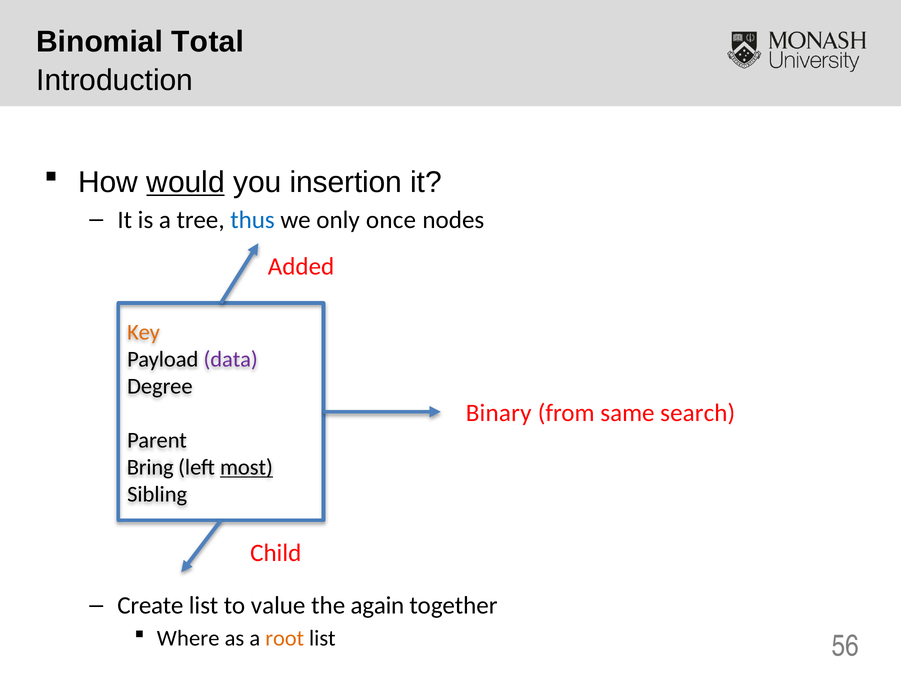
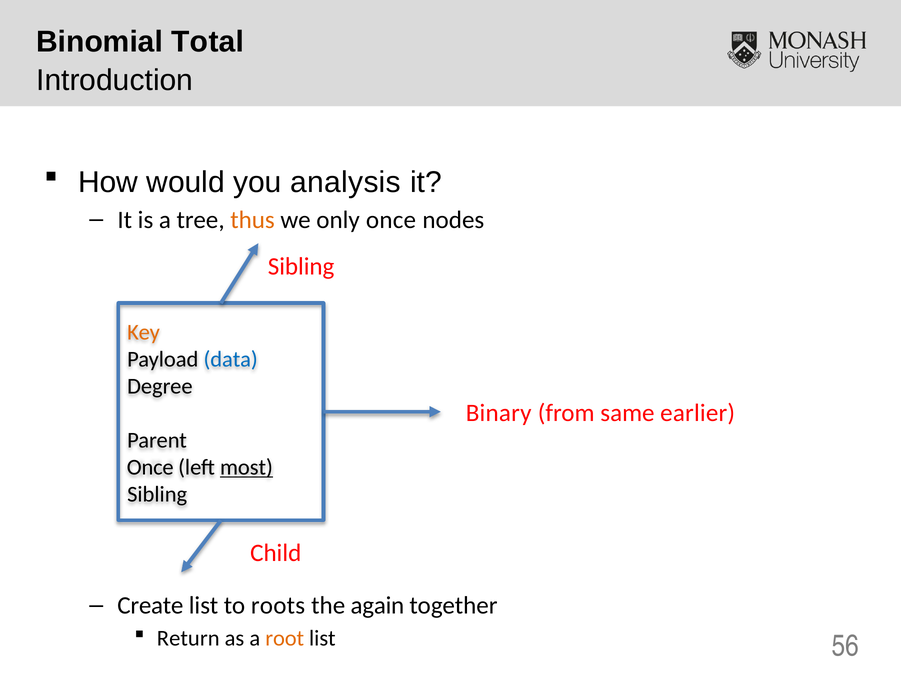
would underline: present -> none
insertion: insertion -> analysis
thus colour: blue -> orange
Added at (301, 266): Added -> Sibling
data colour: purple -> blue
search: search -> earlier
Bring at (150, 467): Bring -> Once
value: value -> roots
Where: Where -> Return
